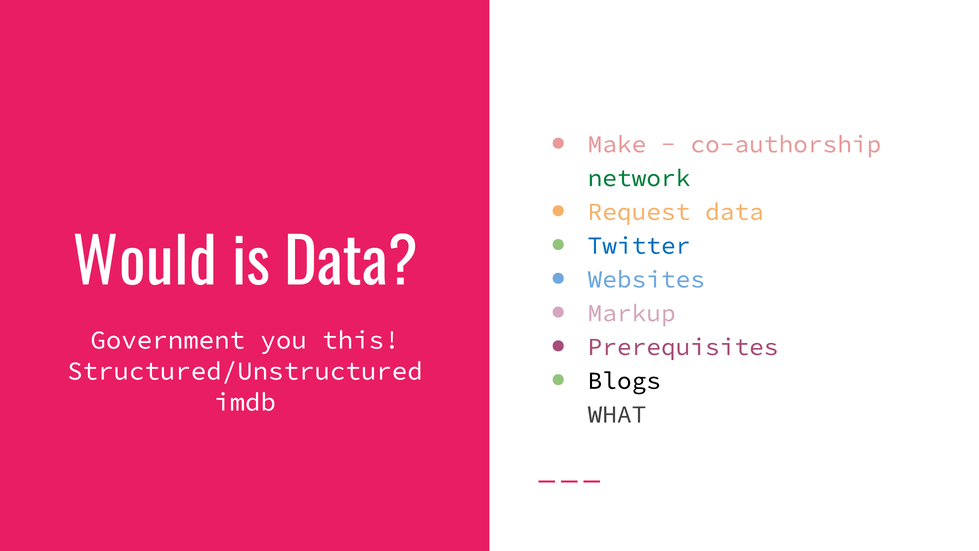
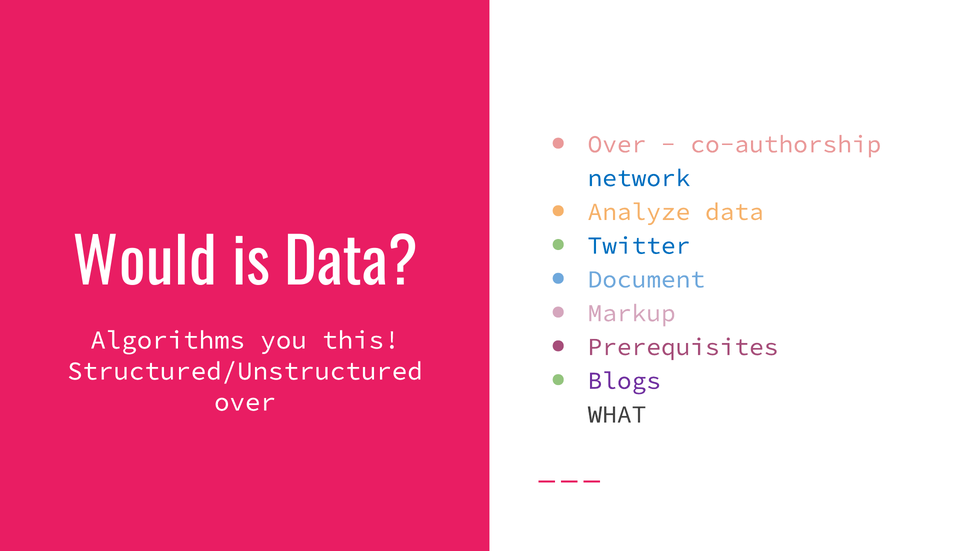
Make at (617, 144): Make -> Over
network colour: green -> blue
Request: Request -> Analyze
Websites: Websites -> Document
Government: Government -> Algorithms
Blogs colour: black -> purple
imdb at (245, 402): imdb -> over
